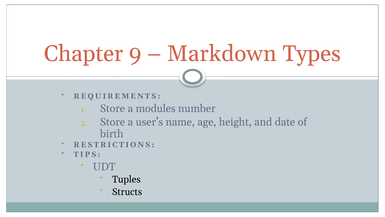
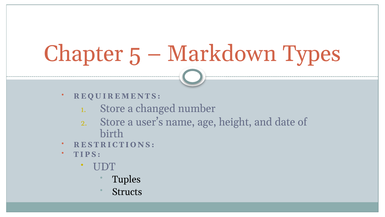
9: 9 -> 5
modules: modules -> changed
